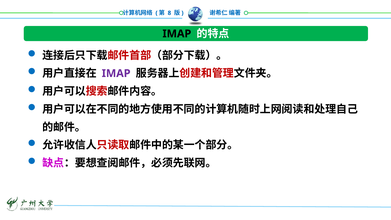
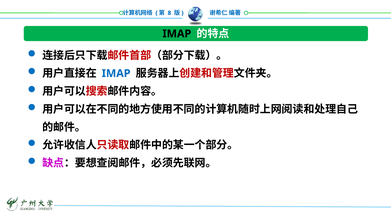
IMAP at (116, 73) colour: purple -> blue
